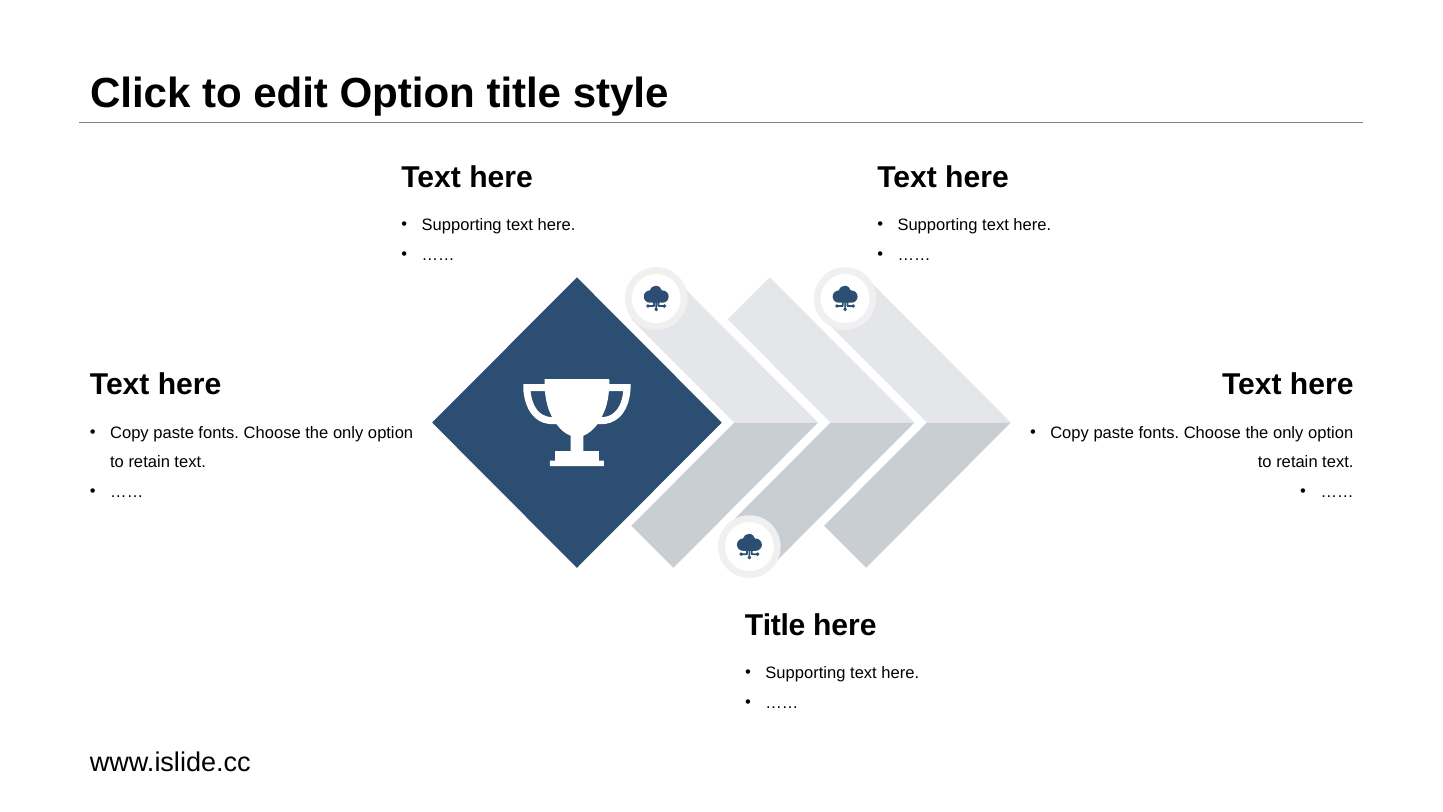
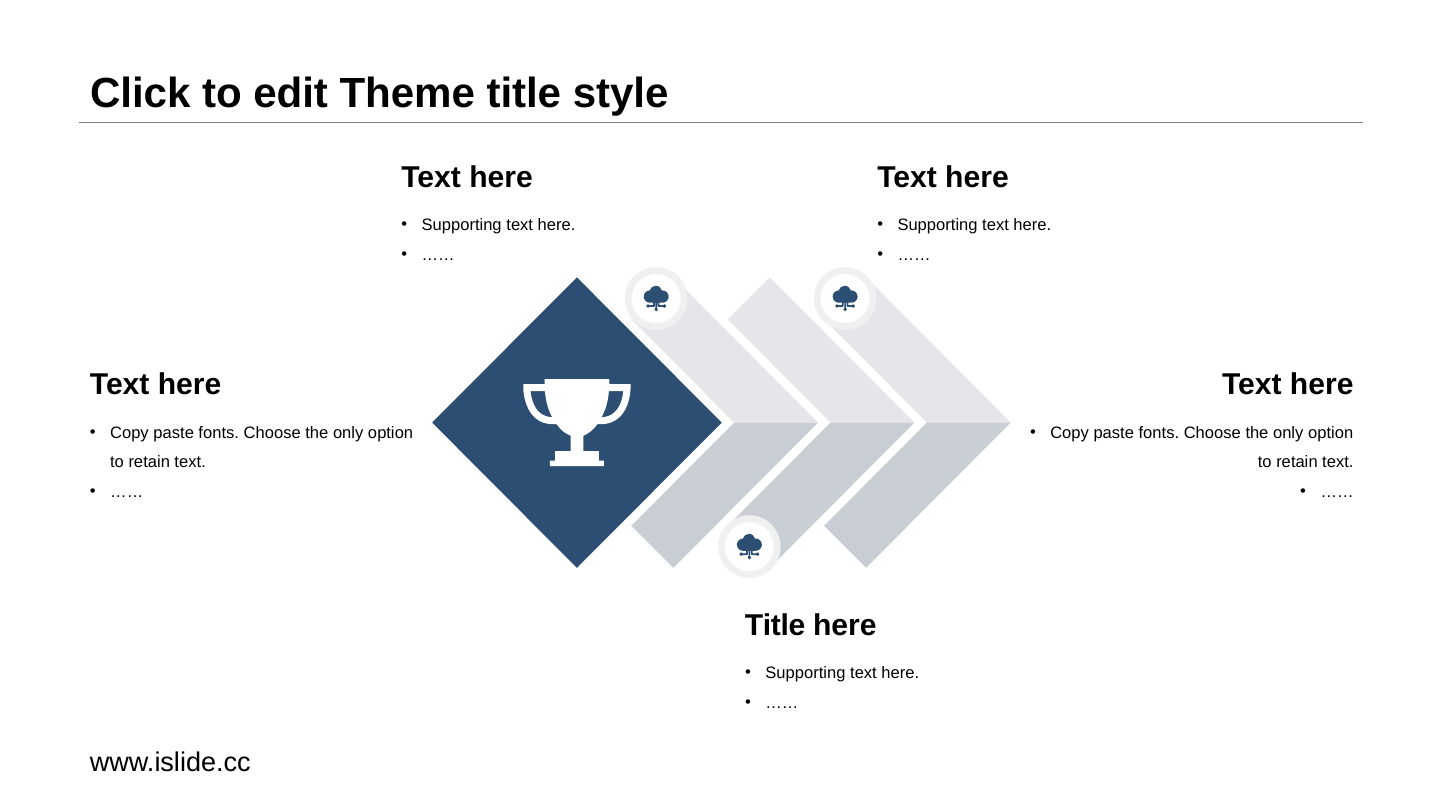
edit Option: Option -> Theme
